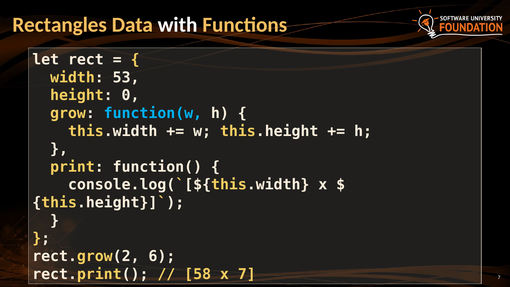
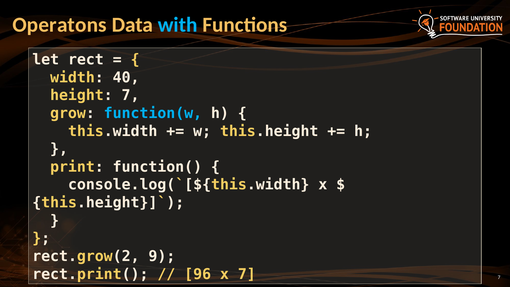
Rectangles: Rectangles -> Operatons
with colour: white -> light blue
53: 53 -> 40
height 0: 0 -> 7
6: 6 -> 9
58: 58 -> 96
